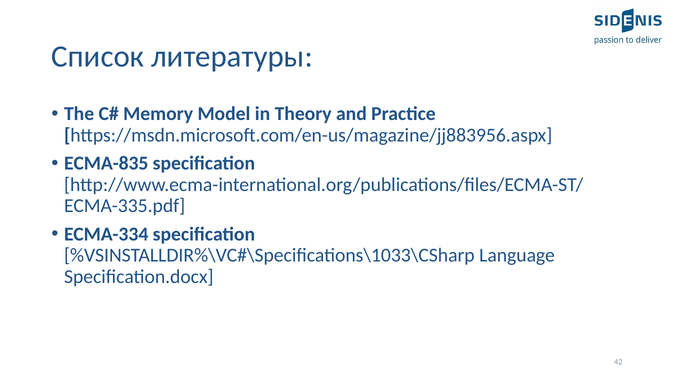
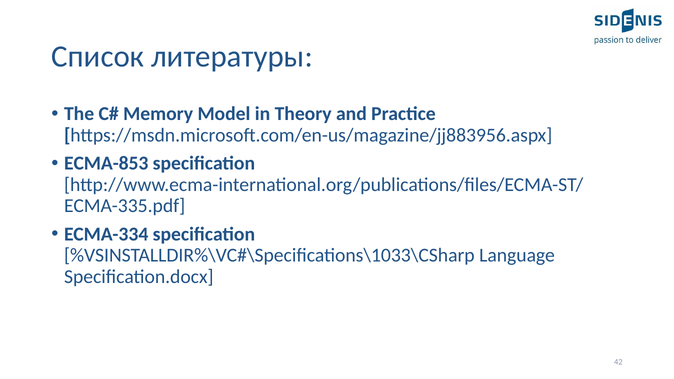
ECMA-835: ECMA-835 -> ECMA-853
